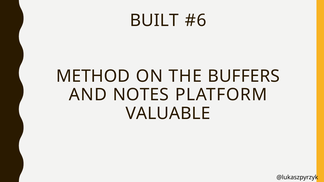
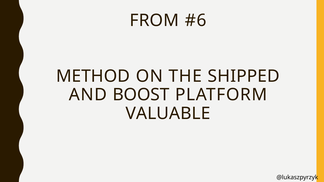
BUILT: BUILT -> FROM
BUFFERS: BUFFERS -> SHIPPED
NOTES: NOTES -> BOOST
